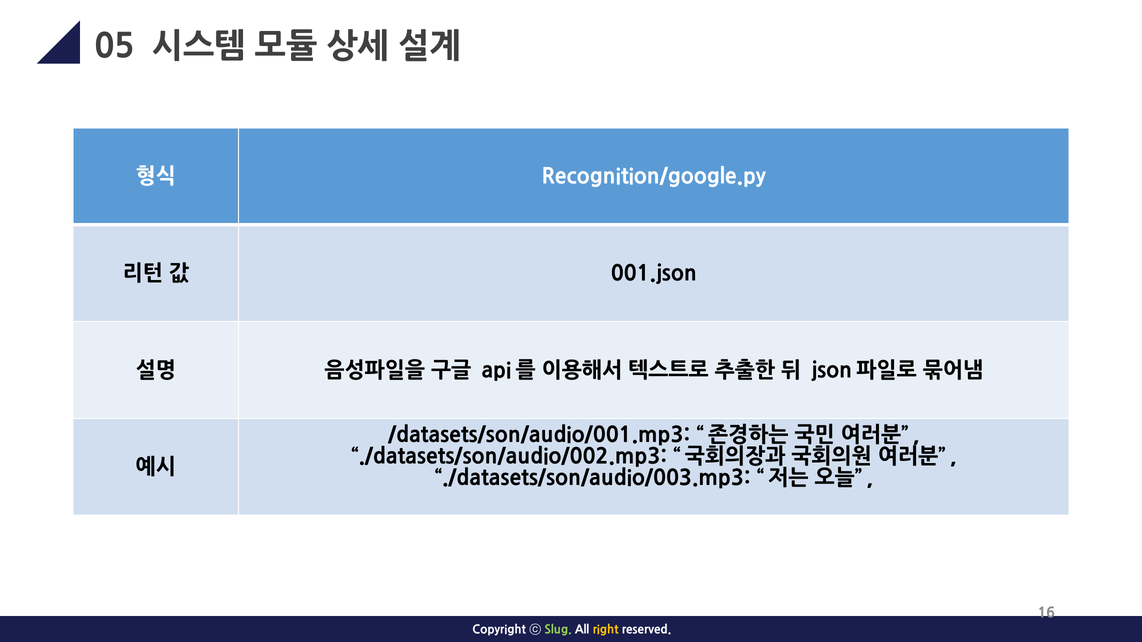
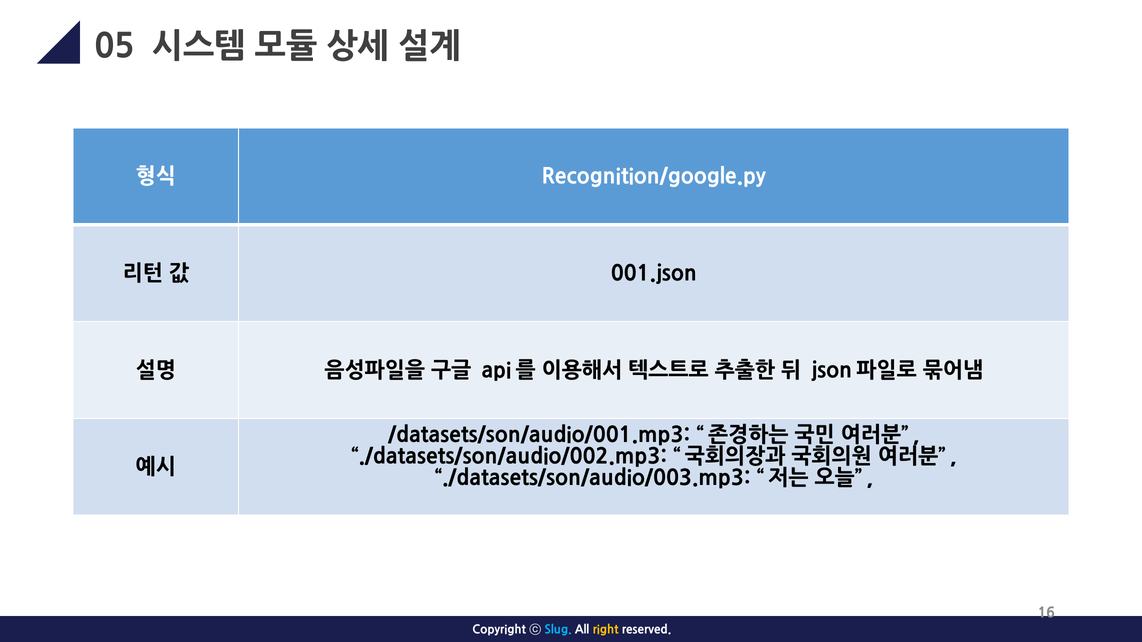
Slug colour: light green -> light blue
